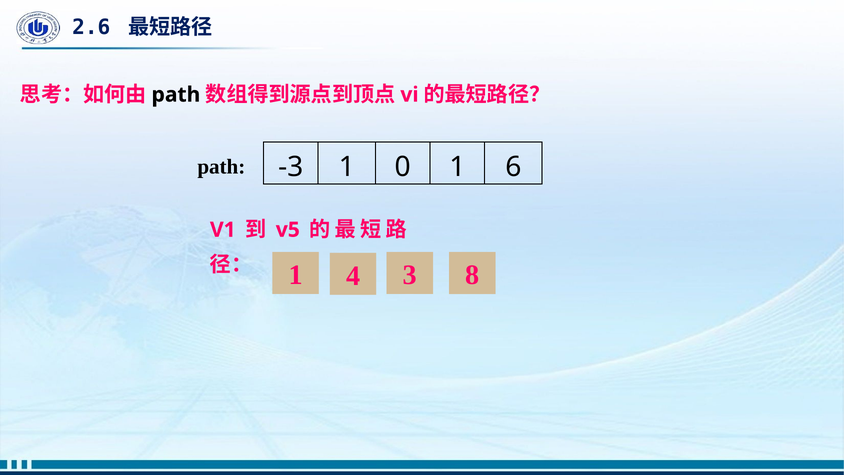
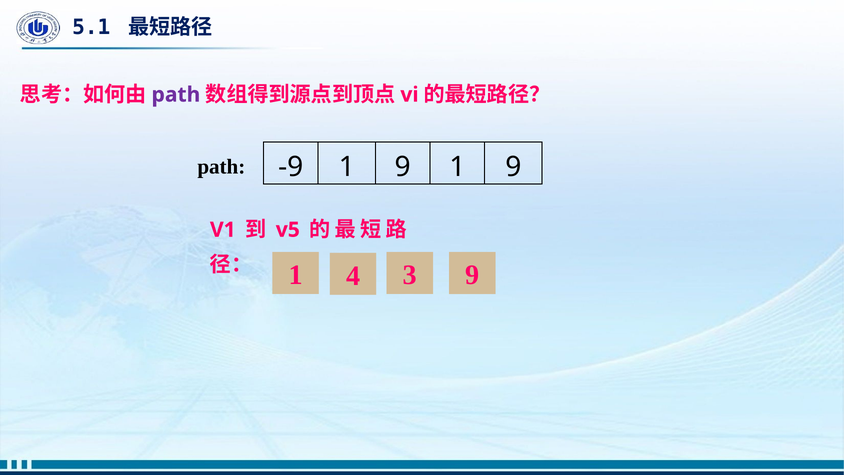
2.6: 2.6 -> 5.1
path at (176, 95) colour: black -> purple
-3: -3 -> -9
0 at (403, 167): 0 -> 9
6 at (513, 167): 6 -> 9
8 at (472, 275): 8 -> 9
